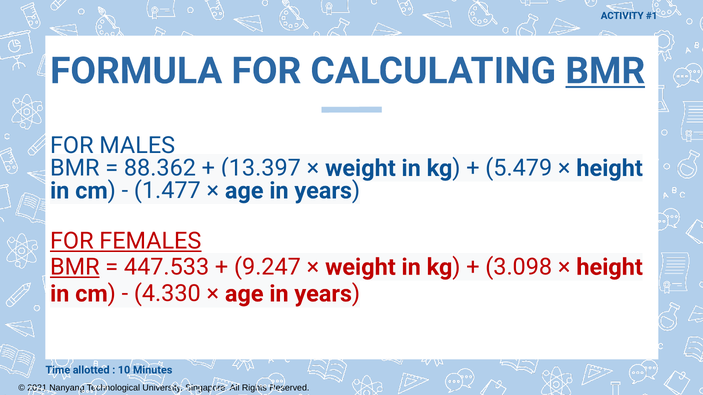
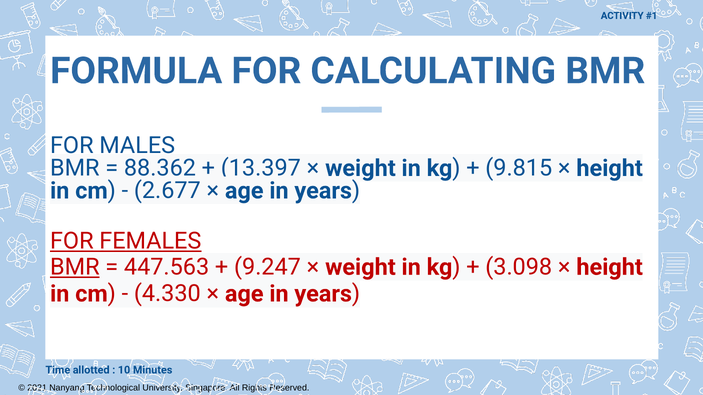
BMR at (605, 71) underline: present -> none
5.479: 5.479 -> 9.815
1.477: 1.477 -> 2.677
447.533: 447.533 -> 447.563
